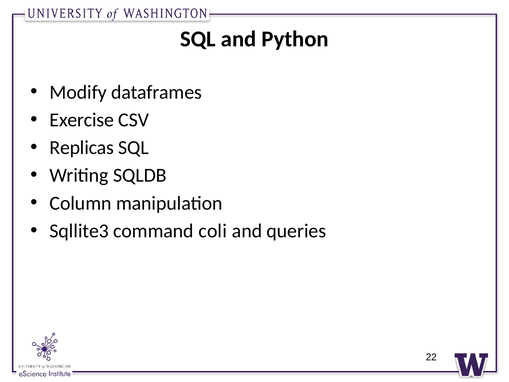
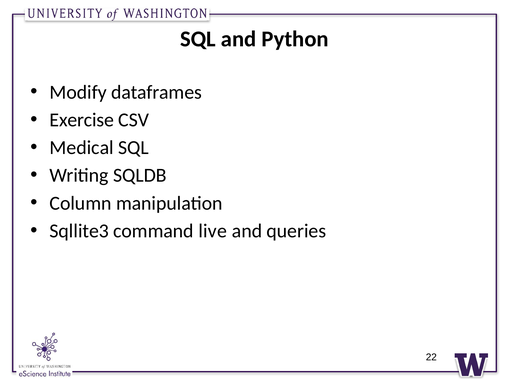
Replicas: Replicas -> Medical
coli: coli -> live
